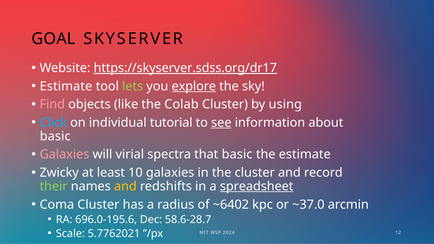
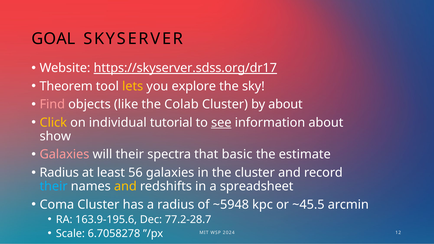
Estimate at (66, 86): Estimate -> Theorem
lets colour: light green -> yellow
explore underline: present -> none
by using: using -> about
Click colour: light blue -> yellow
basic at (55, 136): basic -> show
will virial: virial -> their
Zwicky at (59, 173): Zwicky -> Radius
10: 10 -> 56
their at (54, 186) colour: light green -> light blue
spreadsheet underline: present -> none
~6402: ~6402 -> ~5948
~37.0: ~37.0 -> ~45.5
696.0-195.6: 696.0-195.6 -> 163.9-195.6
58.6-28.7: 58.6-28.7 -> 77.2-28.7
5.7762021: 5.7762021 -> 6.7058278
